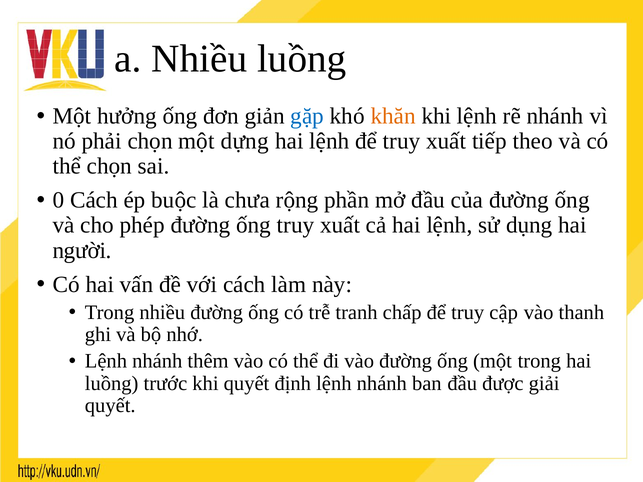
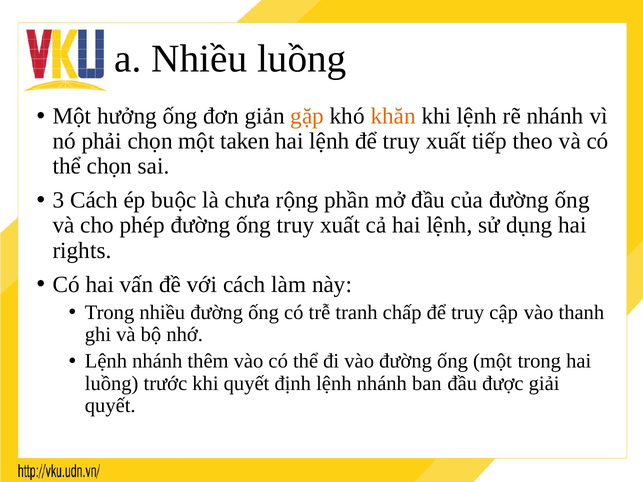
gặp colour: blue -> orange
dựng: dựng -> taken
0: 0 -> 3
người: người -> rights
